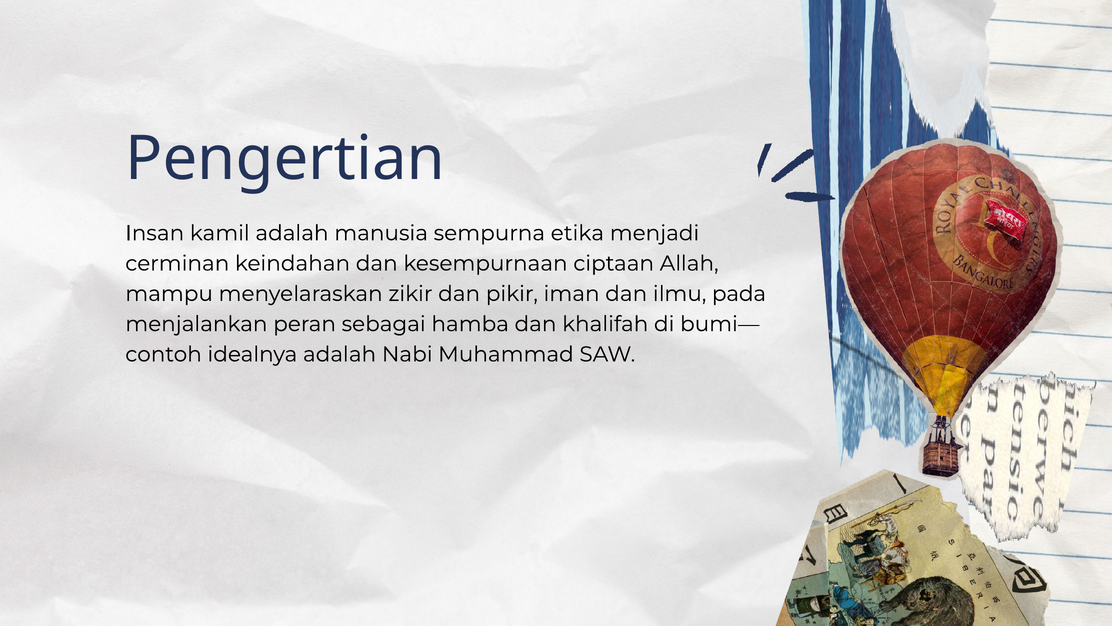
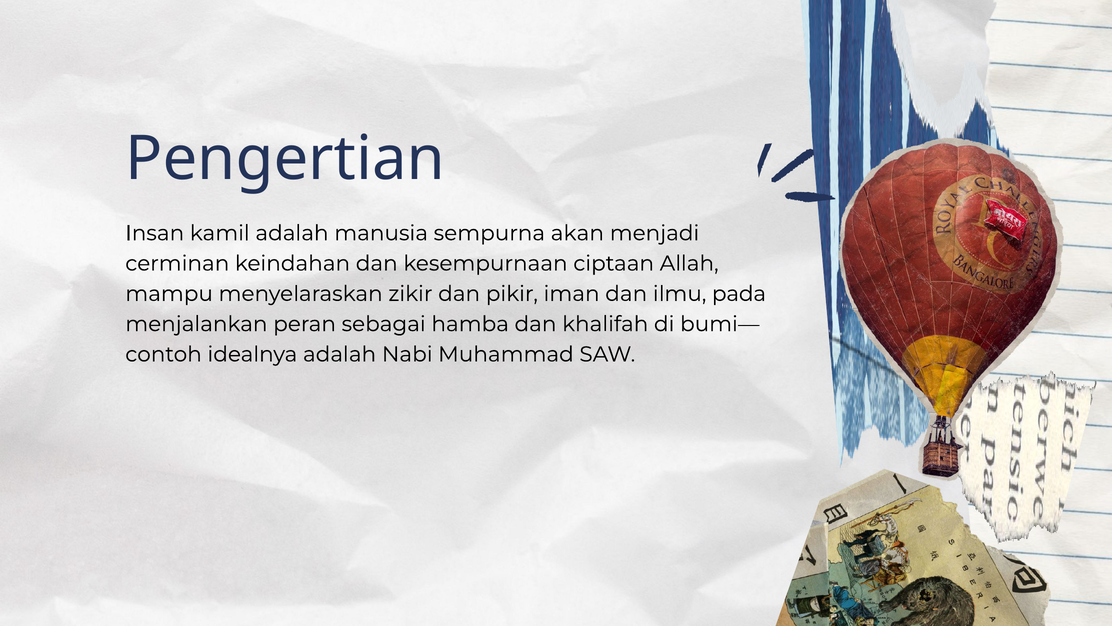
etika: etika -> akan
